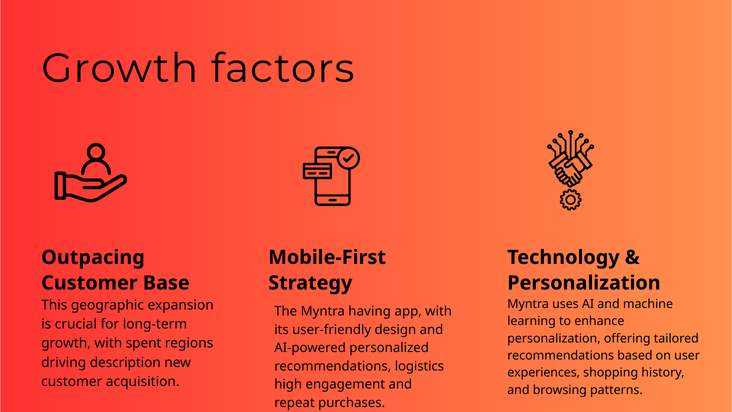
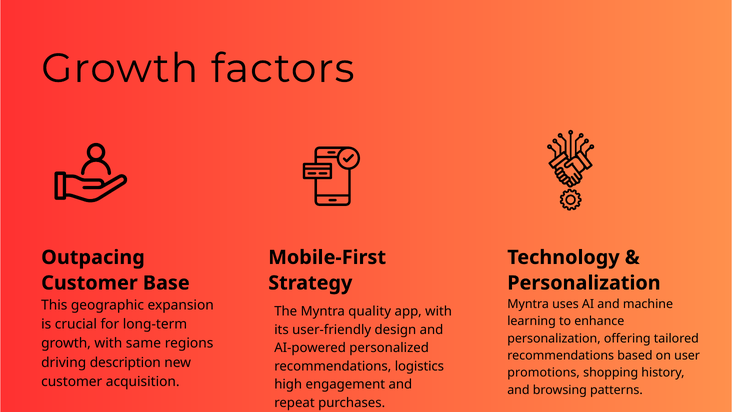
having: having -> quality
spent: spent -> same
experiences: experiences -> promotions
